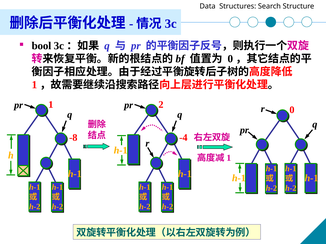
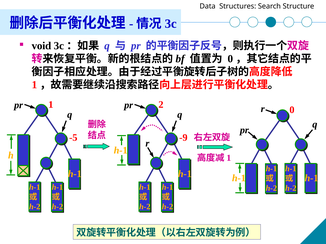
bool: bool -> void
-8: -8 -> -5
-4: -4 -> -9
